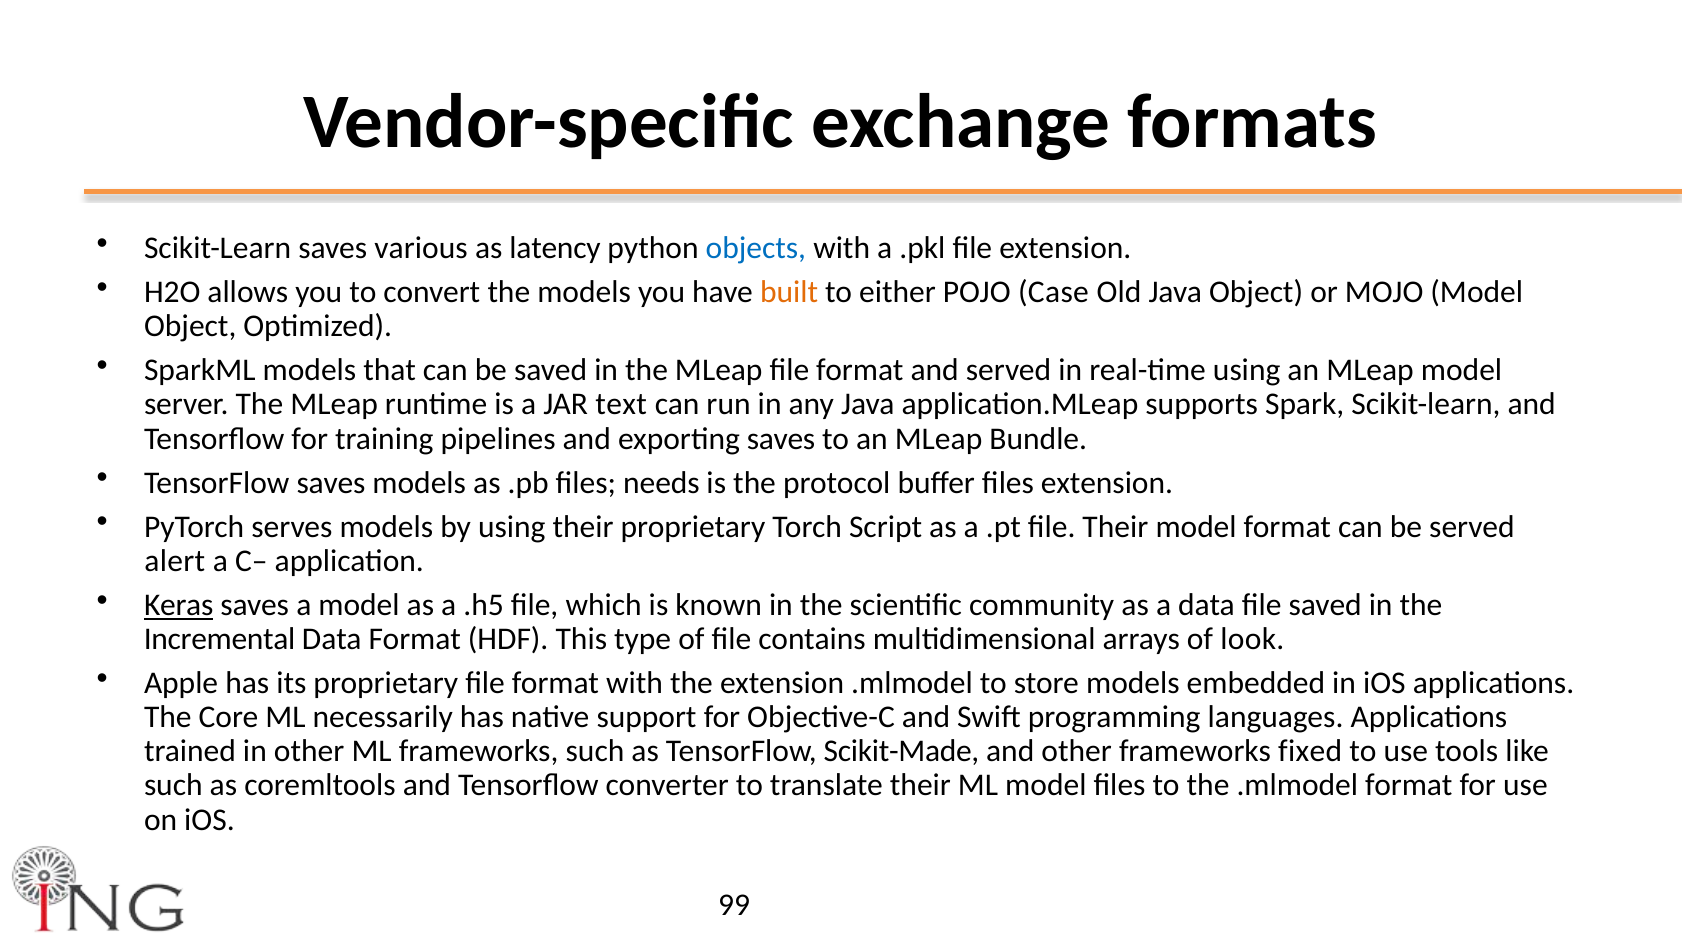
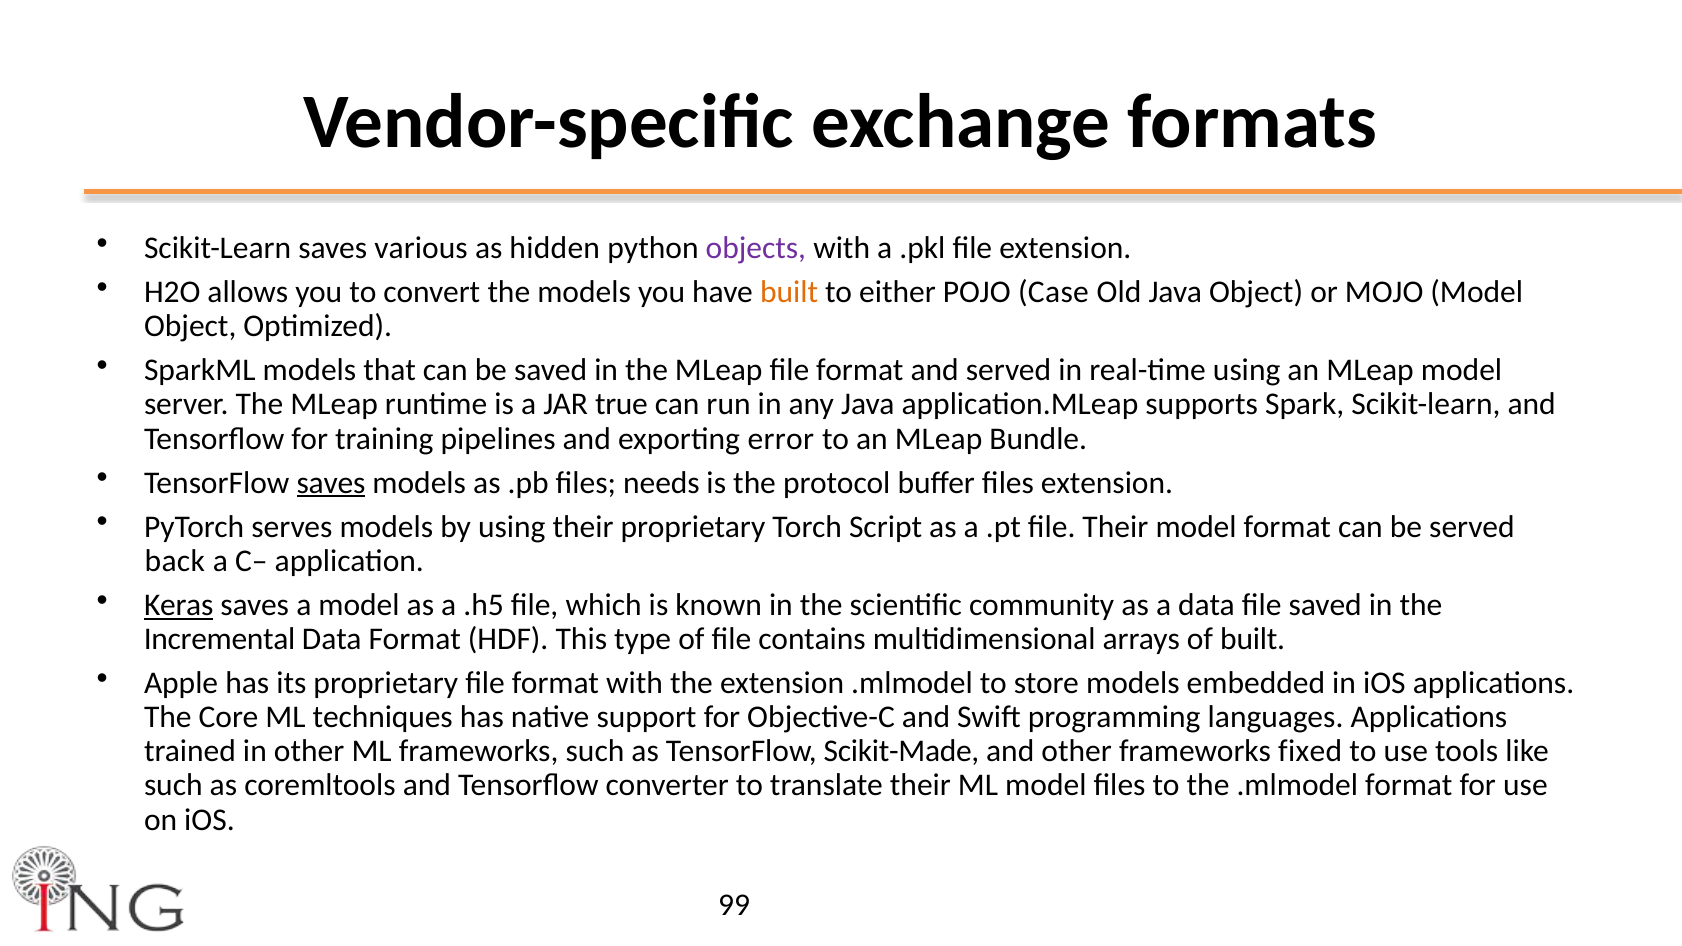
latency: latency -> hidden
objects colour: blue -> purple
text: text -> true
exporting saves: saves -> error
saves at (331, 483) underline: none -> present
alert: alert -> back
of look: look -> built
necessarily: necessarily -> techniques
